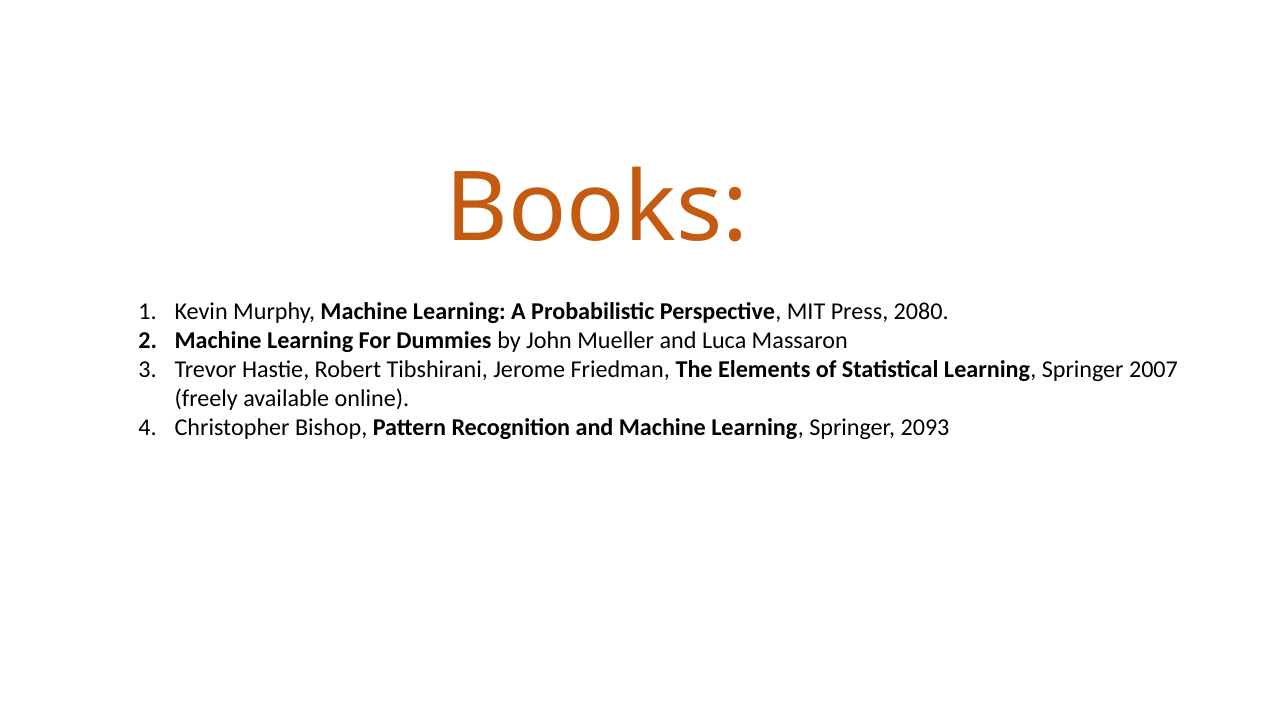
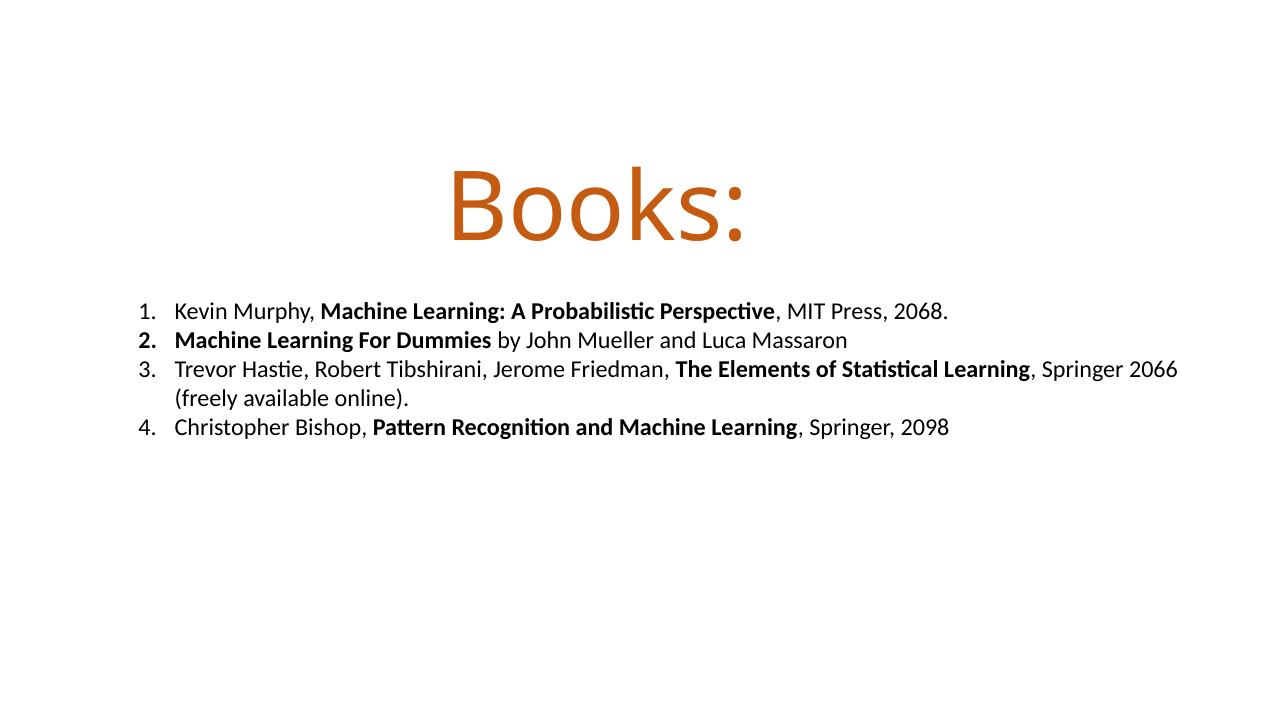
2080: 2080 -> 2068
2007: 2007 -> 2066
2093: 2093 -> 2098
